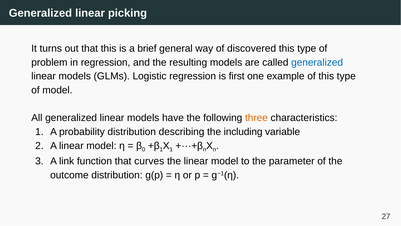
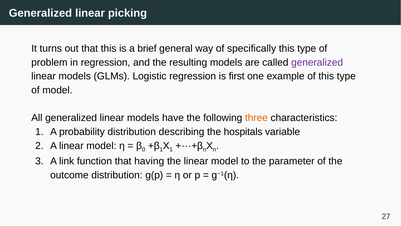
discovered: discovered -> specifically
generalized at (317, 62) colour: blue -> purple
including: including -> hospitals
curves: curves -> having
